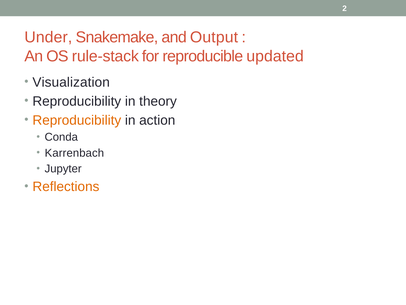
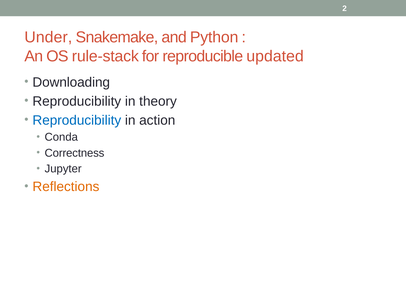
Output: Output -> Python
Visualization: Visualization -> Downloading
Reproducibility at (77, 120) colour: orange -> blue
Karrenbach: Karrenbach -> Correctness
